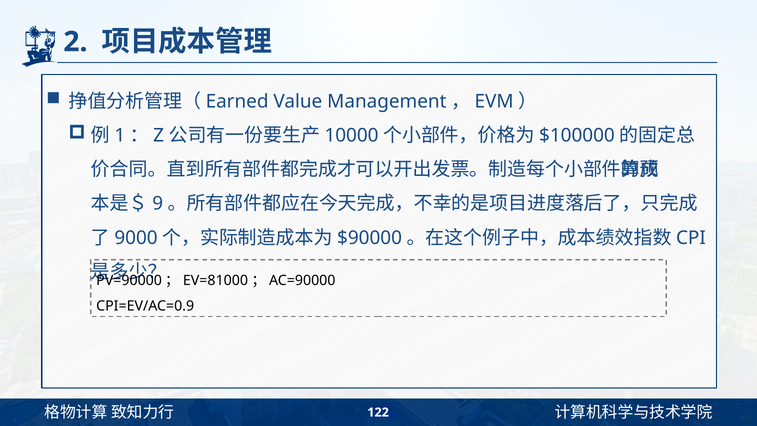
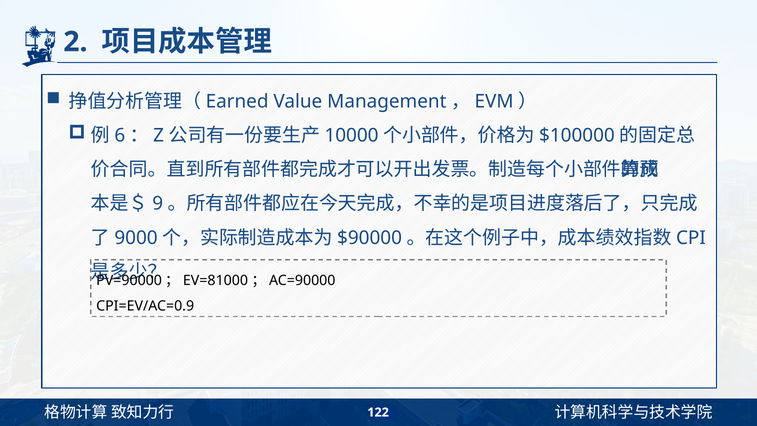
1: 1 -> 6
